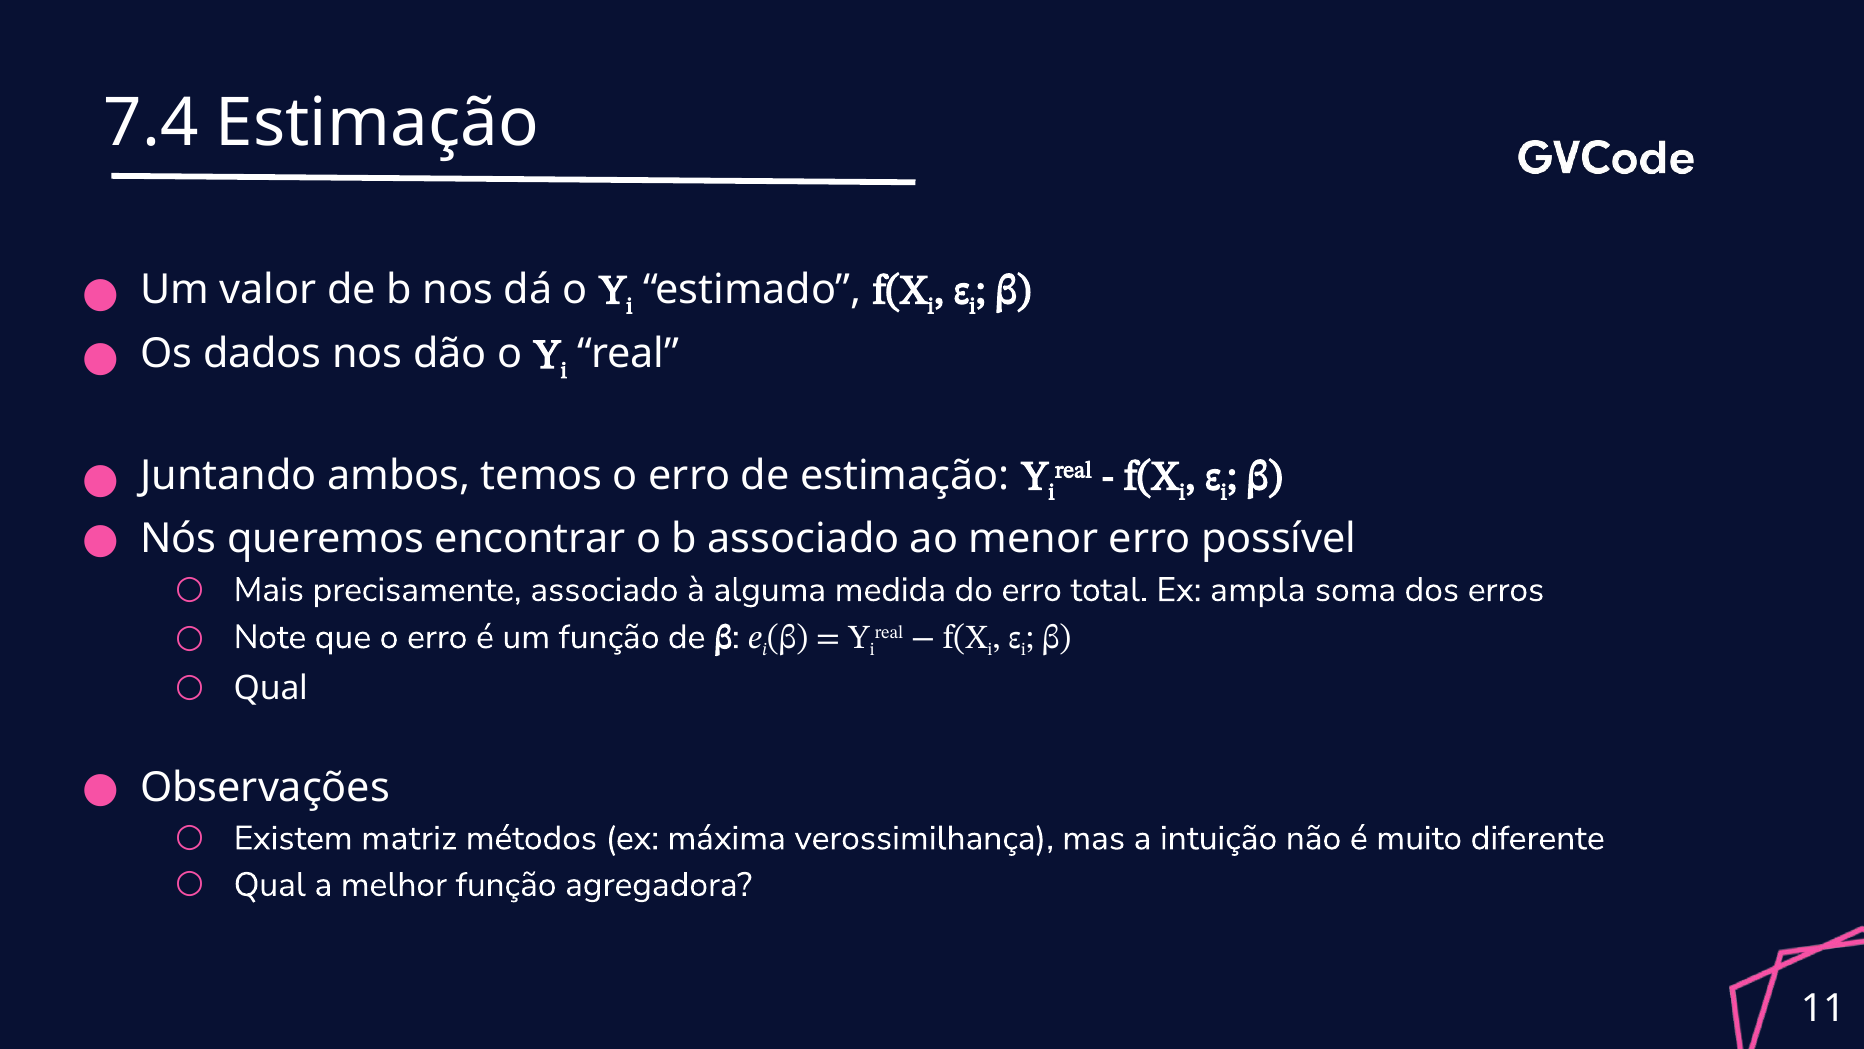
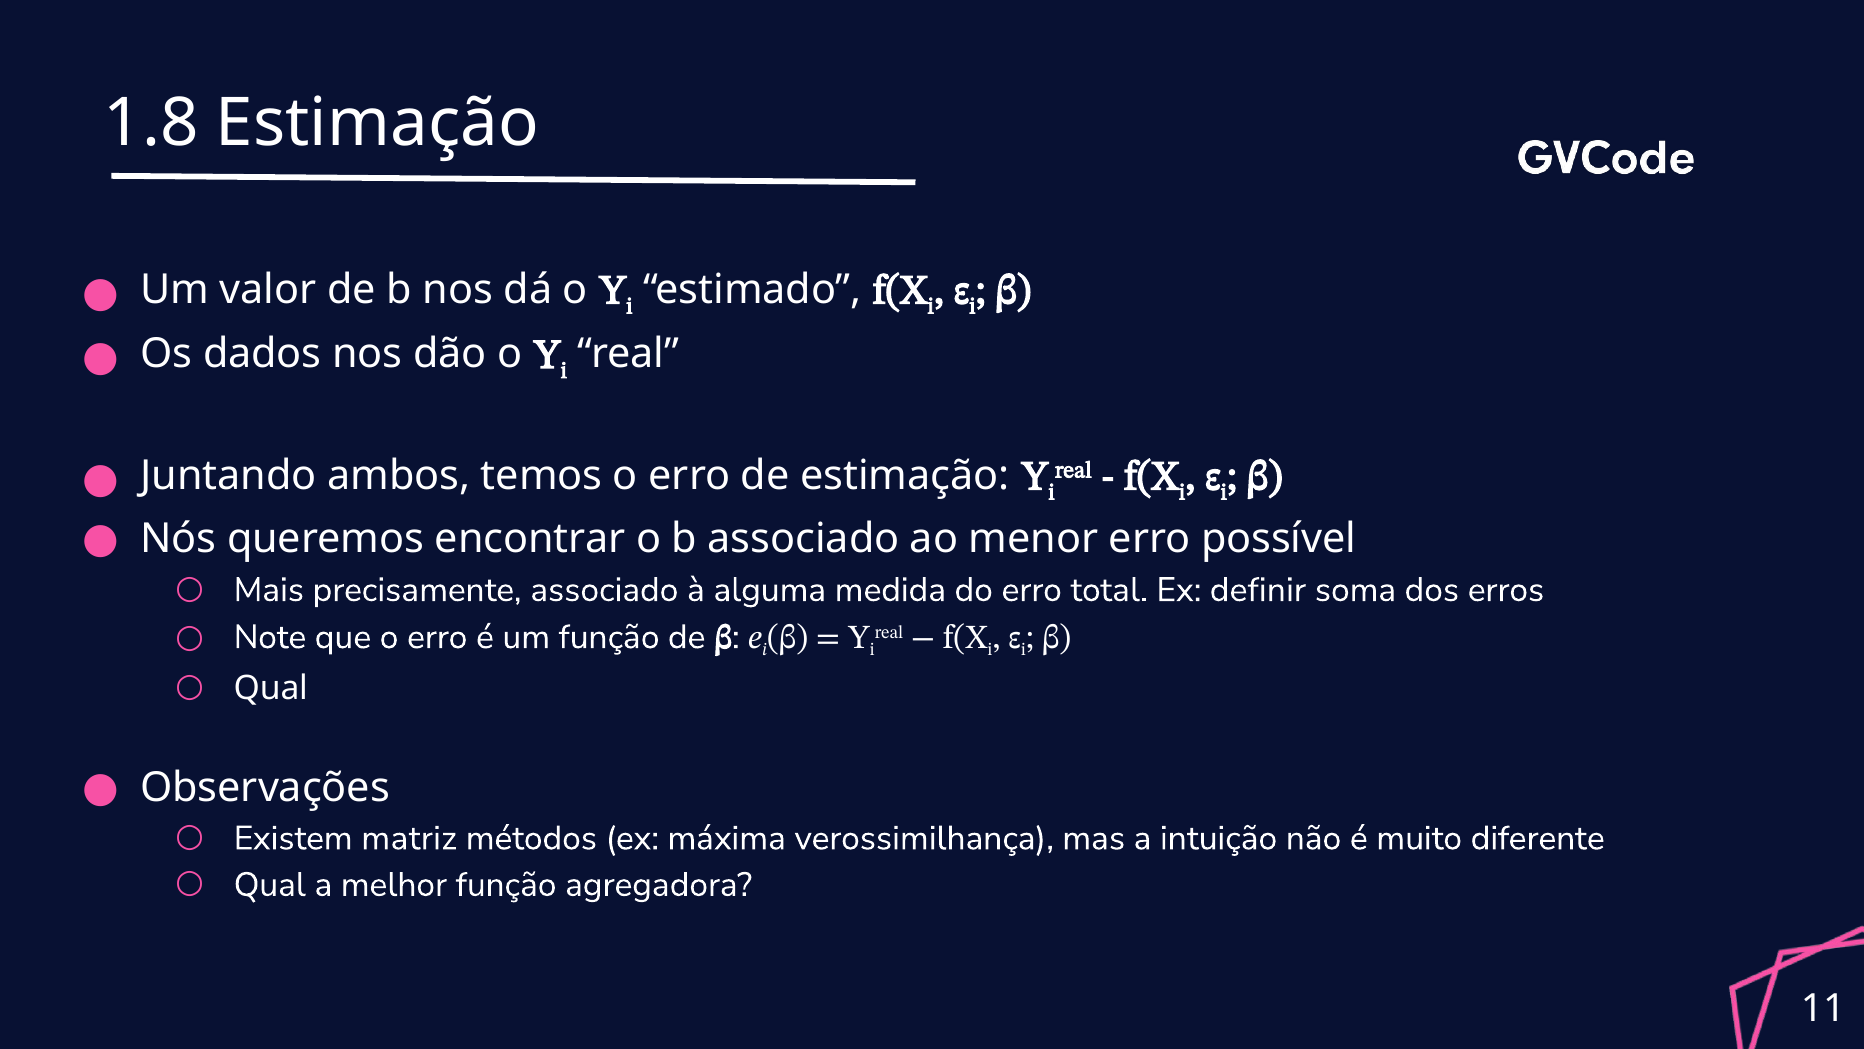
7.4: 7.4 -> 1.8
ampla: ampla -> definir
